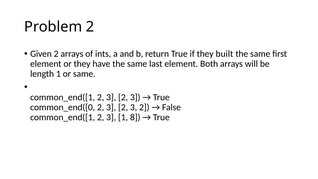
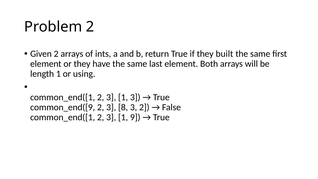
or same: same -> using
2 at (123, 97): 2 -> 1
common_end([0: common_end([0 -> common_end([9
2 at (123, 107): 2 -> 8
8: 8 -> 9
